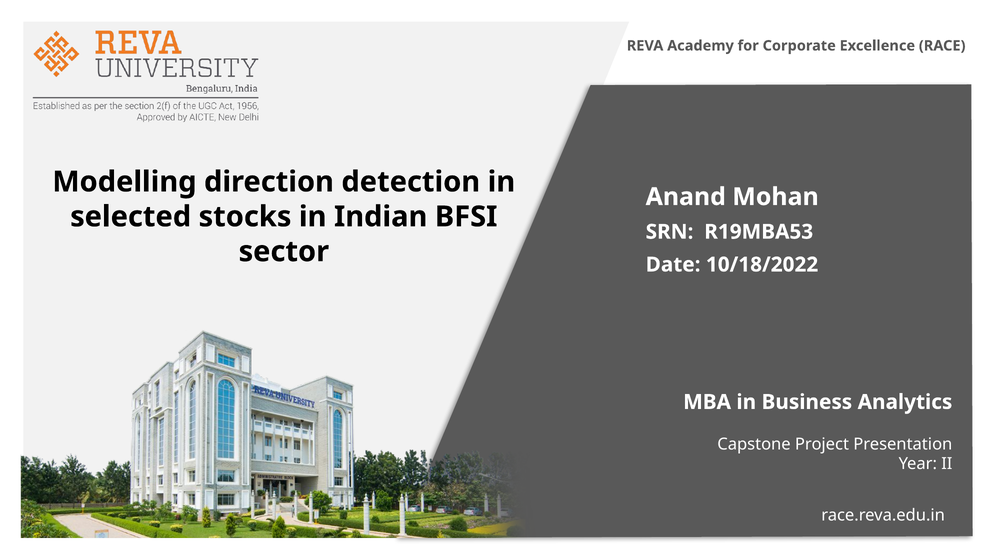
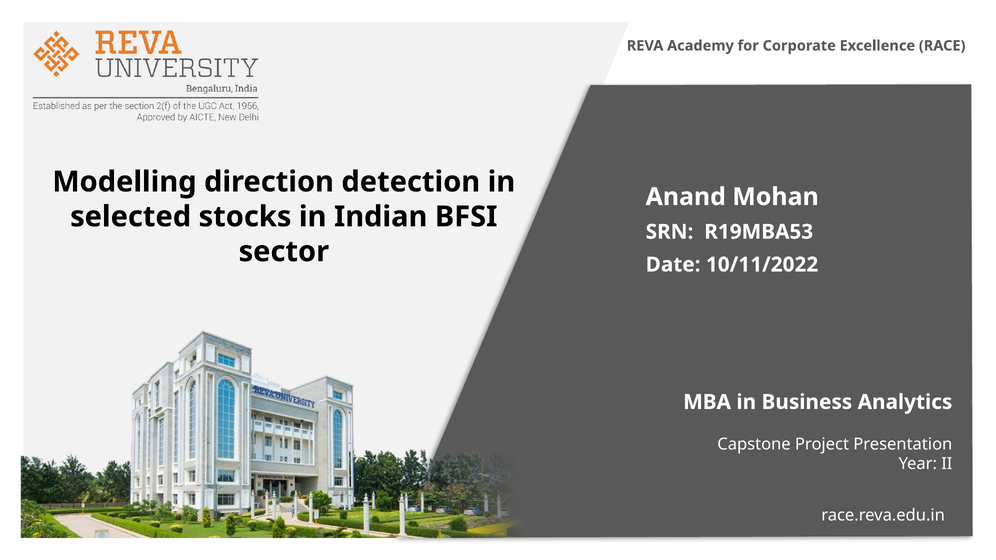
10/18/2022: 10/18/2022 -> 10/11/2022
